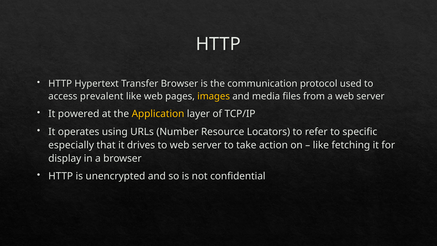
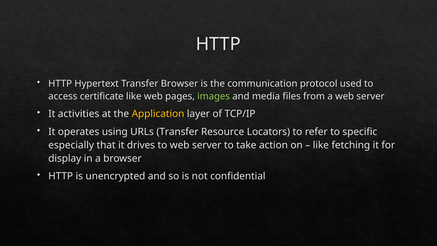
prevalent: prevalent -> certificate
images colour: yellow -> light green
powered: powered -> activities
URLs Number: Number -> Transfer
